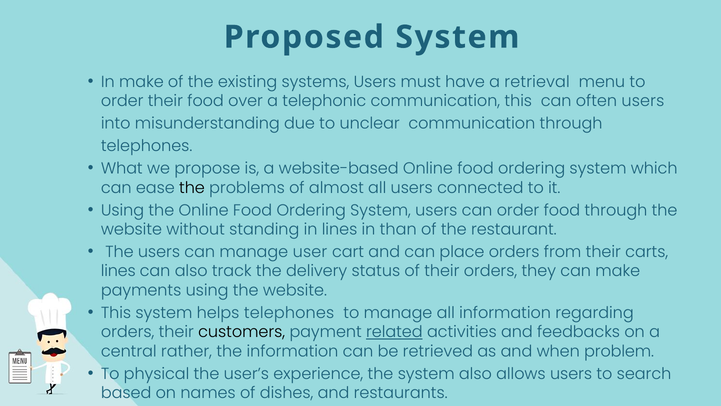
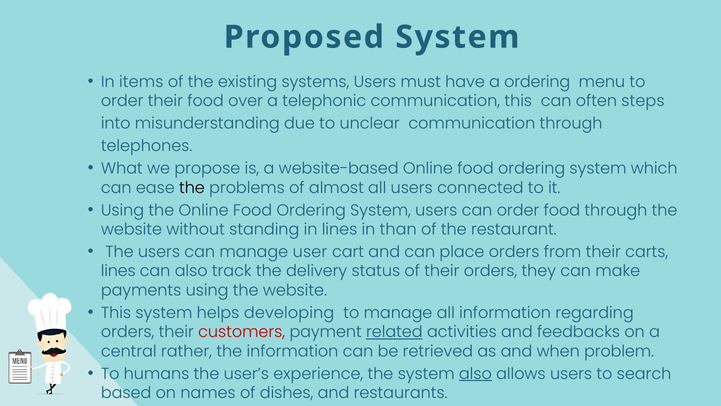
In make: make -> items
a retrieval: retrieval -> ordering
often users: users -> steps
helps telephones: telephones -> developing
customers colour: black -> red
physical: physical -> humans
also at (475, 373) underline: none -> present
